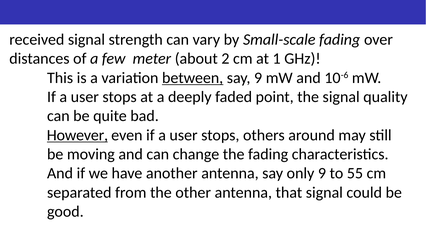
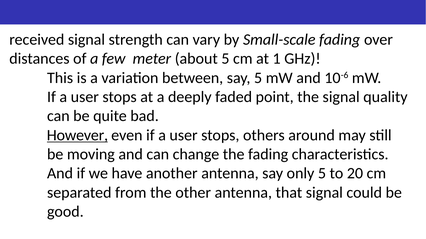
about 2: 2 -> 5
between underline: present -> none
say 9: 9 -> 5
only 9: 9 -> 5
55: 55 -> 20
